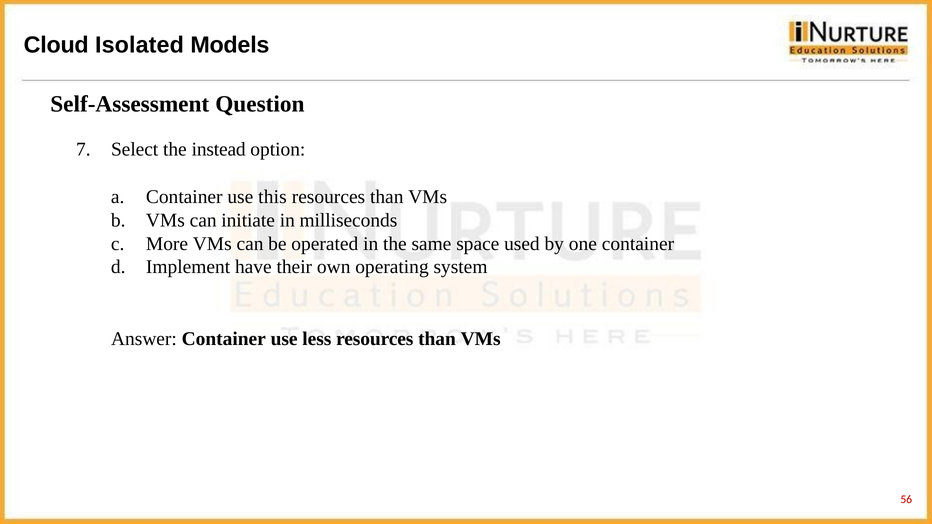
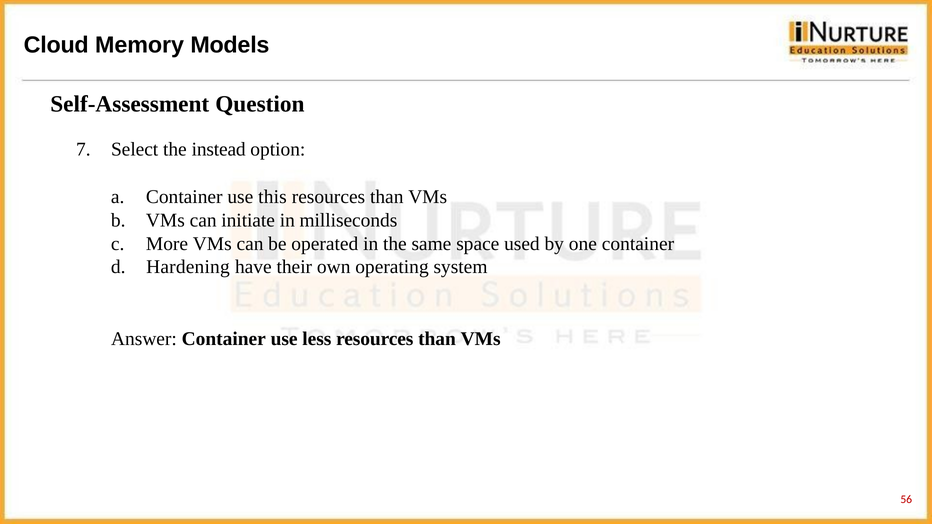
Isolated: Isolated -> Memory
Implement: Implement -> Hardening
